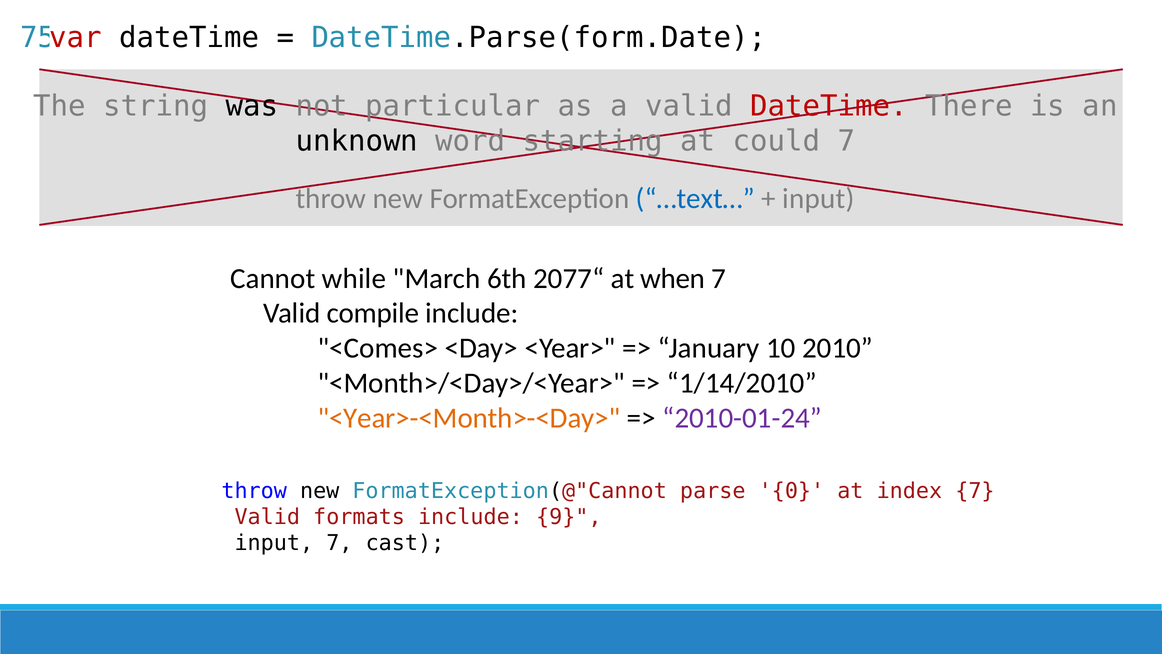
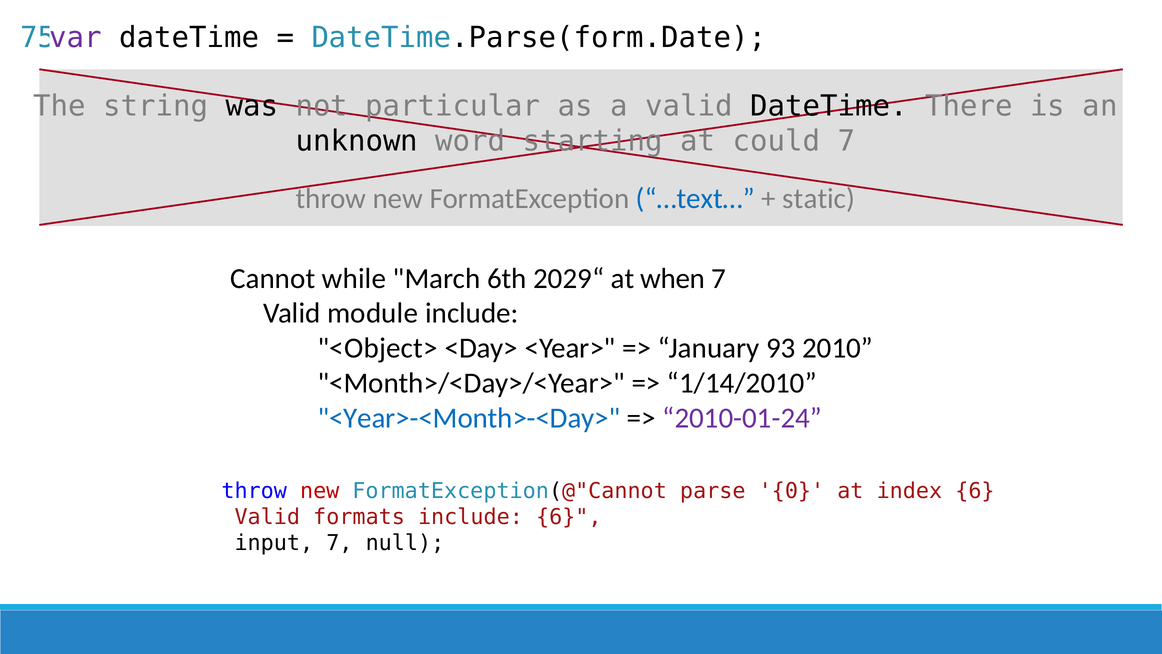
var colour: red -> purple
DateTime at (829, 106) colour: red -> black
input at (819, 199): input -> static
2077“: 2077“ -> 2029“
compile: compile -> module
<Comes>: <Comes> -> <Object>
10: 10 -> 93
<Year>-<Month>-<Day> colour: orange -> blue
new at (320, 491) colour: black -> red
index 7: 7 -> 6
include 9: 9 -> 6
cast: cast -> null
